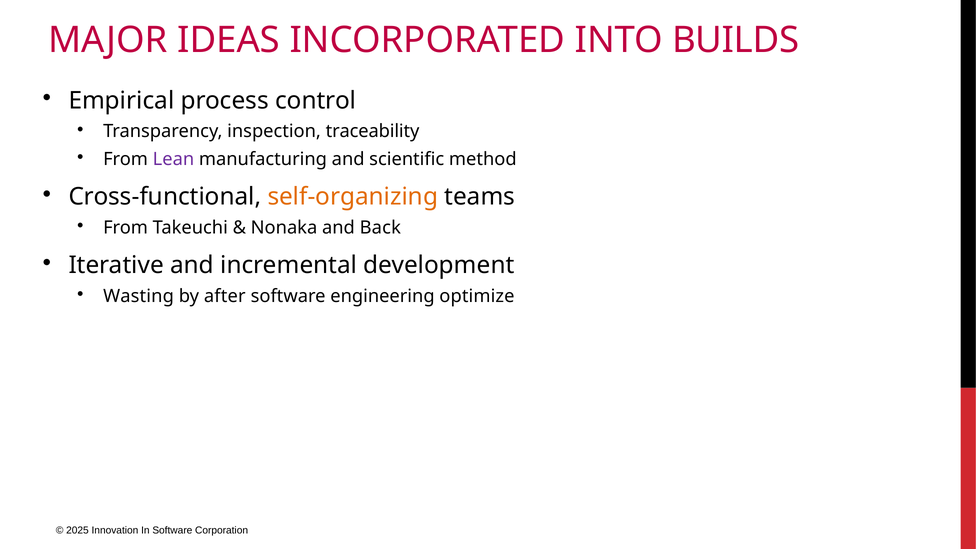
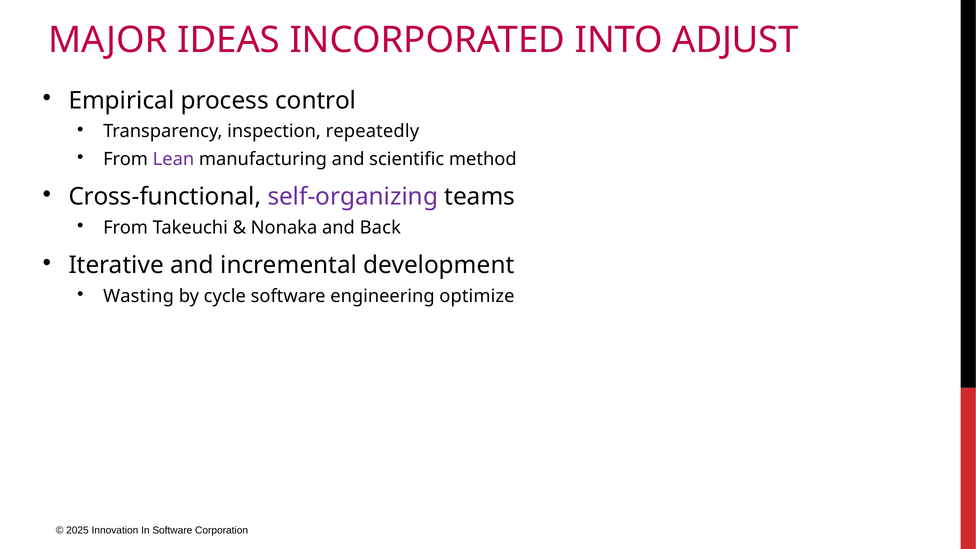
BUILDS: BUILDS -> ADJUST
traceability: traceability -> repeatedly
self-organizing colour: orange -> purple
after: after -> cycle
